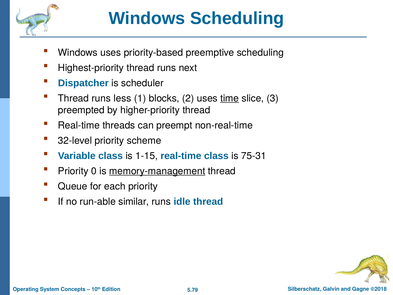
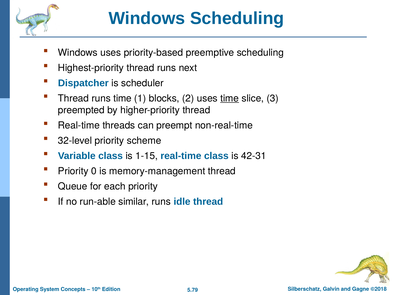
runs less: less -> time
75-31: 75-31 -> 42-31
memory-management underline: present -> none
